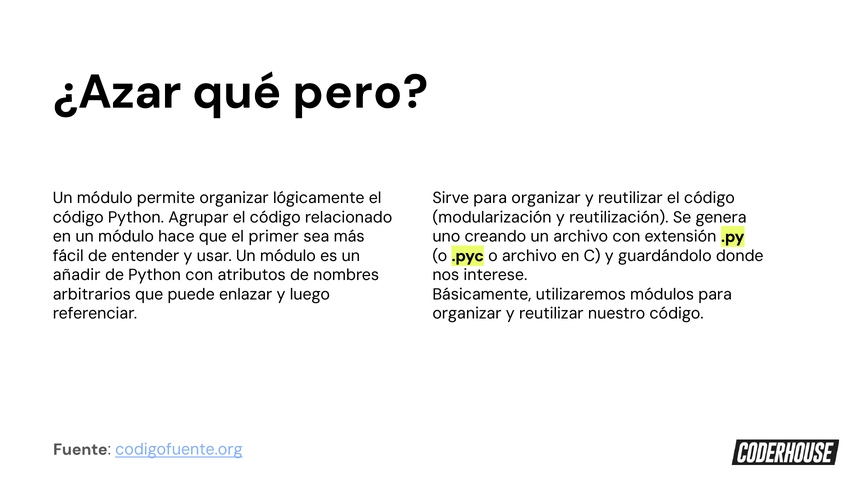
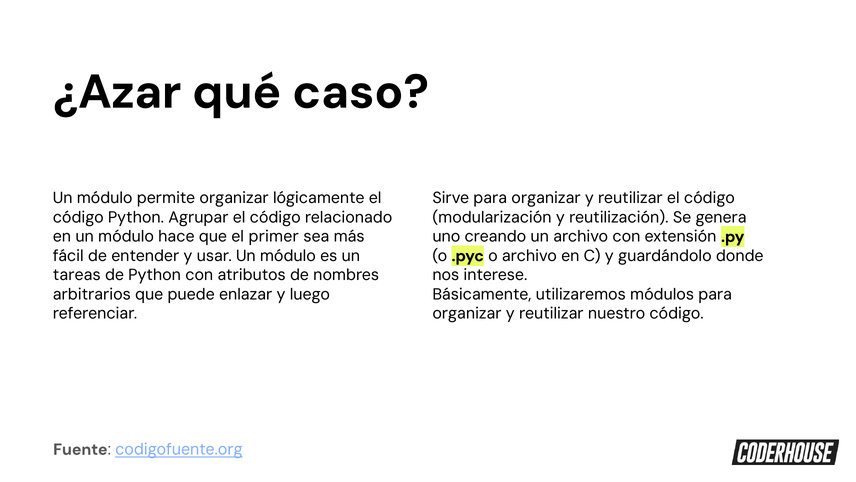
pero: pero -> caso
añadir: añadir -> tareas
